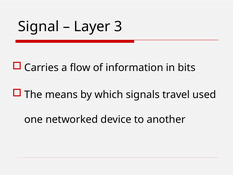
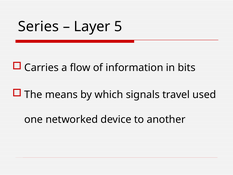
Signal: Signal -> Series
3: 3 -> 5
